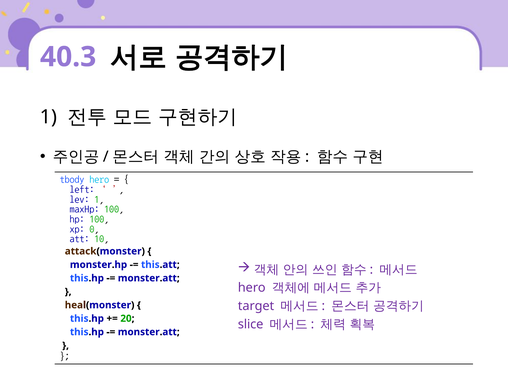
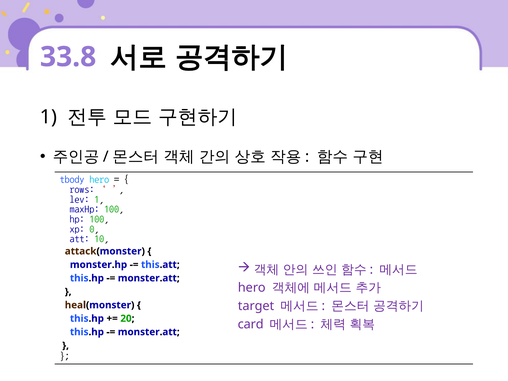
40.3: 40.3 -> 33.8
left: left -> rows
slice: slice -> card
